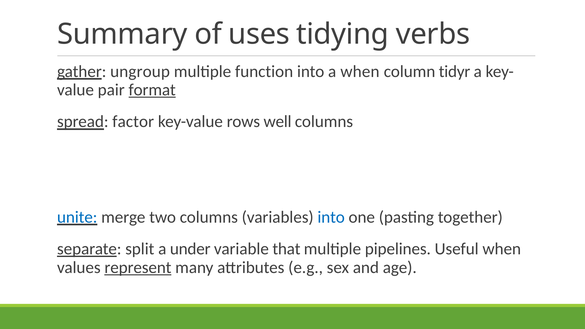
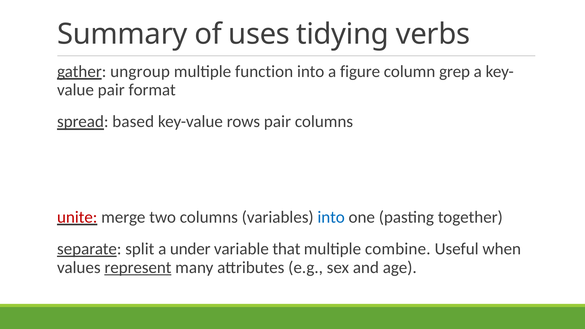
a when: when -> figure
tidyr: tidyr -> grep
format underline: present -> none
factor: factor -> based
rows well: well -> pair
unite colour: blue -> red
pipelines: pipelines -> combine
